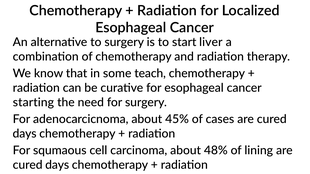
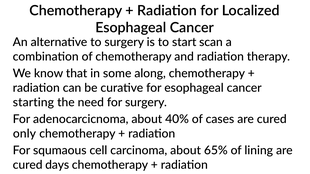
liver: liver -> scan
teach: teach -> along
45%: 45% -> 40%
days at (25, 134): days -> only
48%: 48% -> 65%
